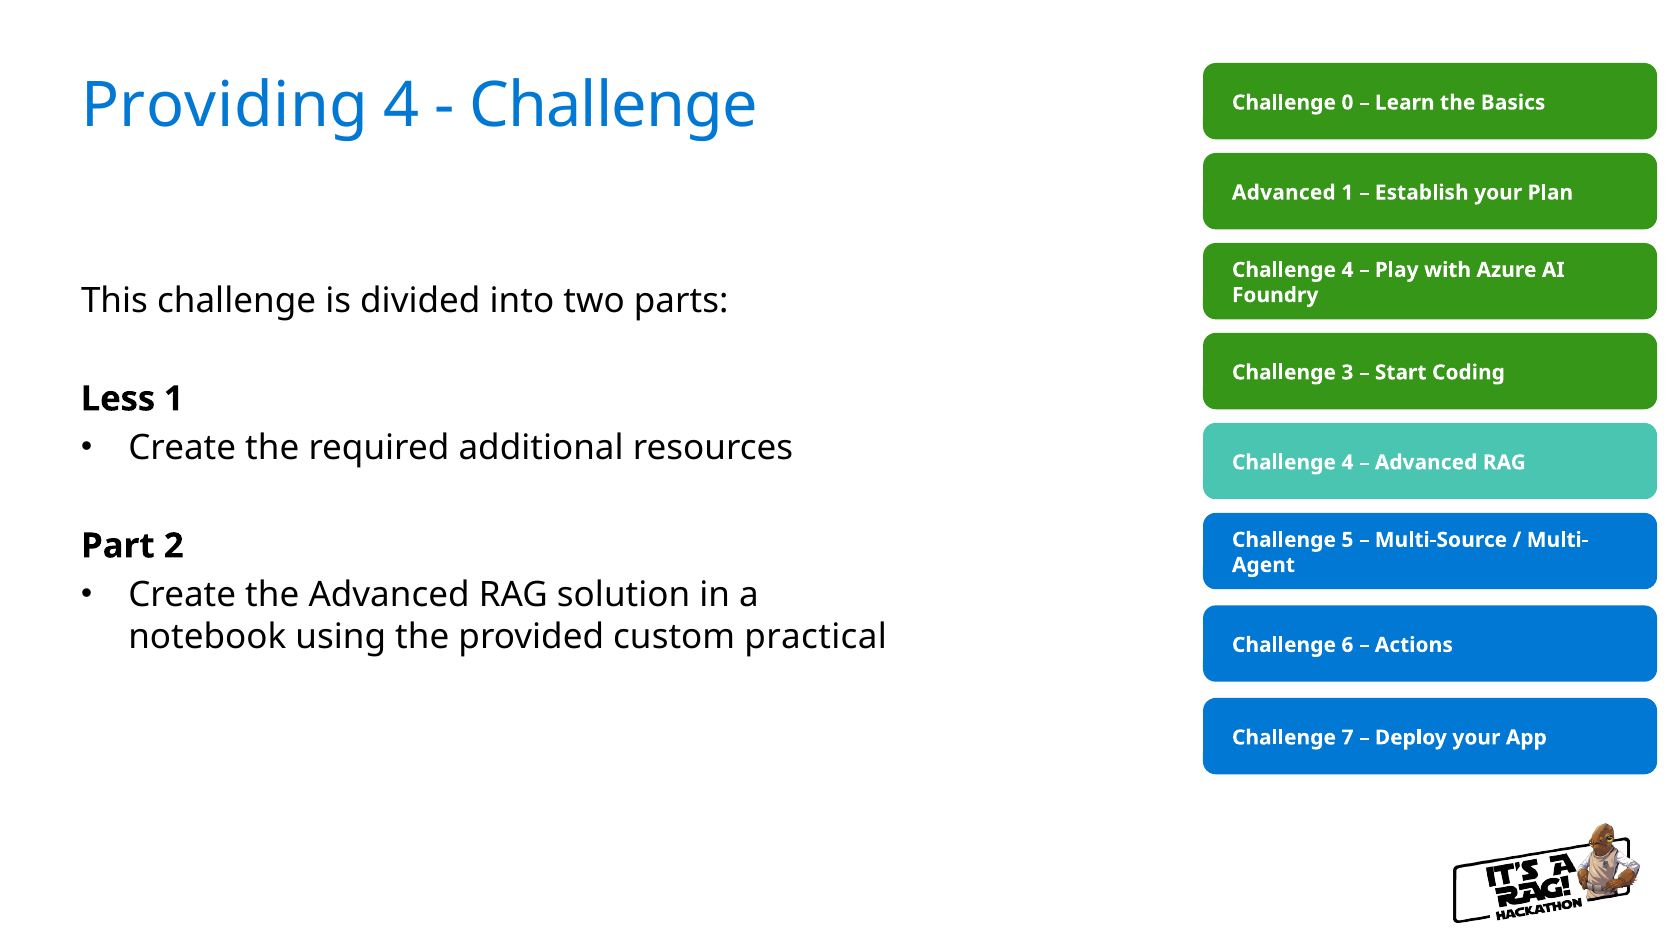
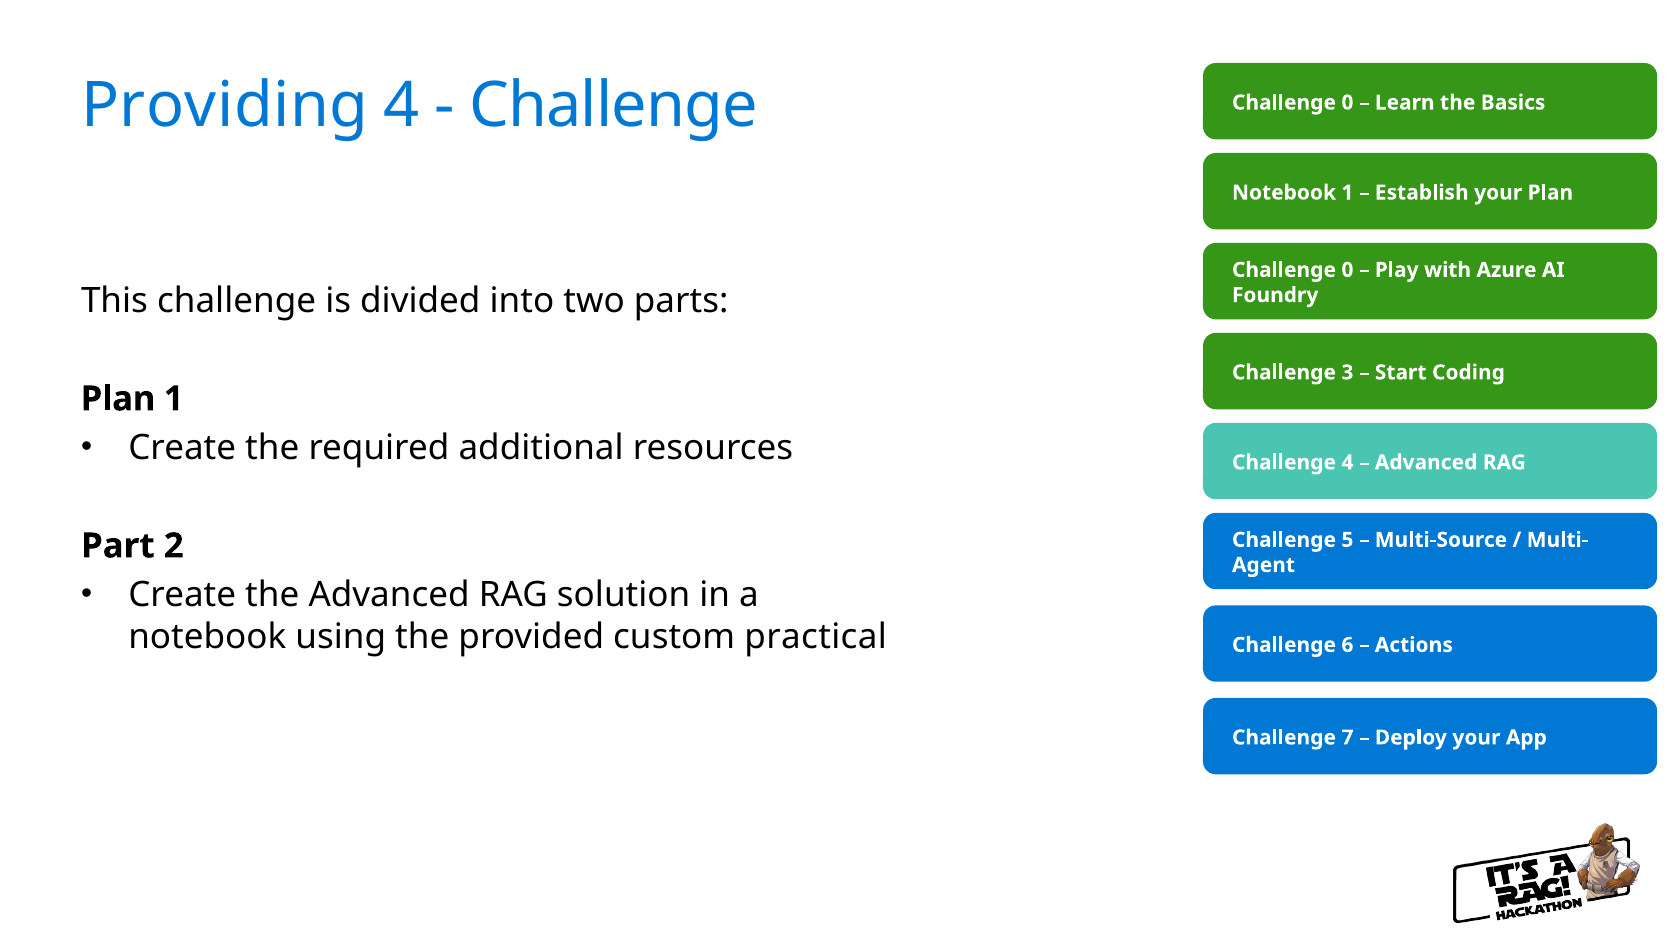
Advanced at (1284, 193): Advanced -> Notebook
4 at (1347, 270): 4 -> 0
Less at (118, 399): Less -> Plan
